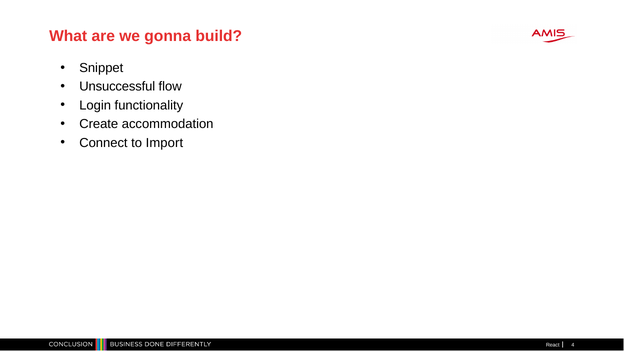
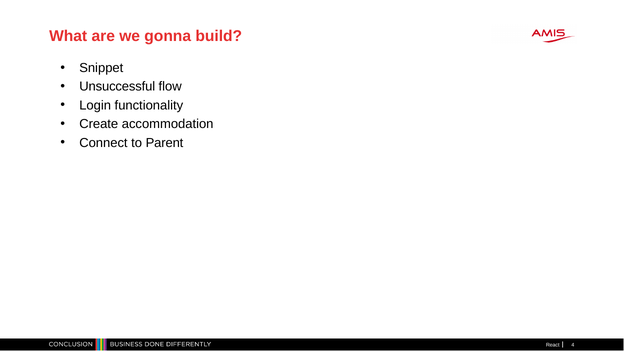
Import: Import -> Parent
